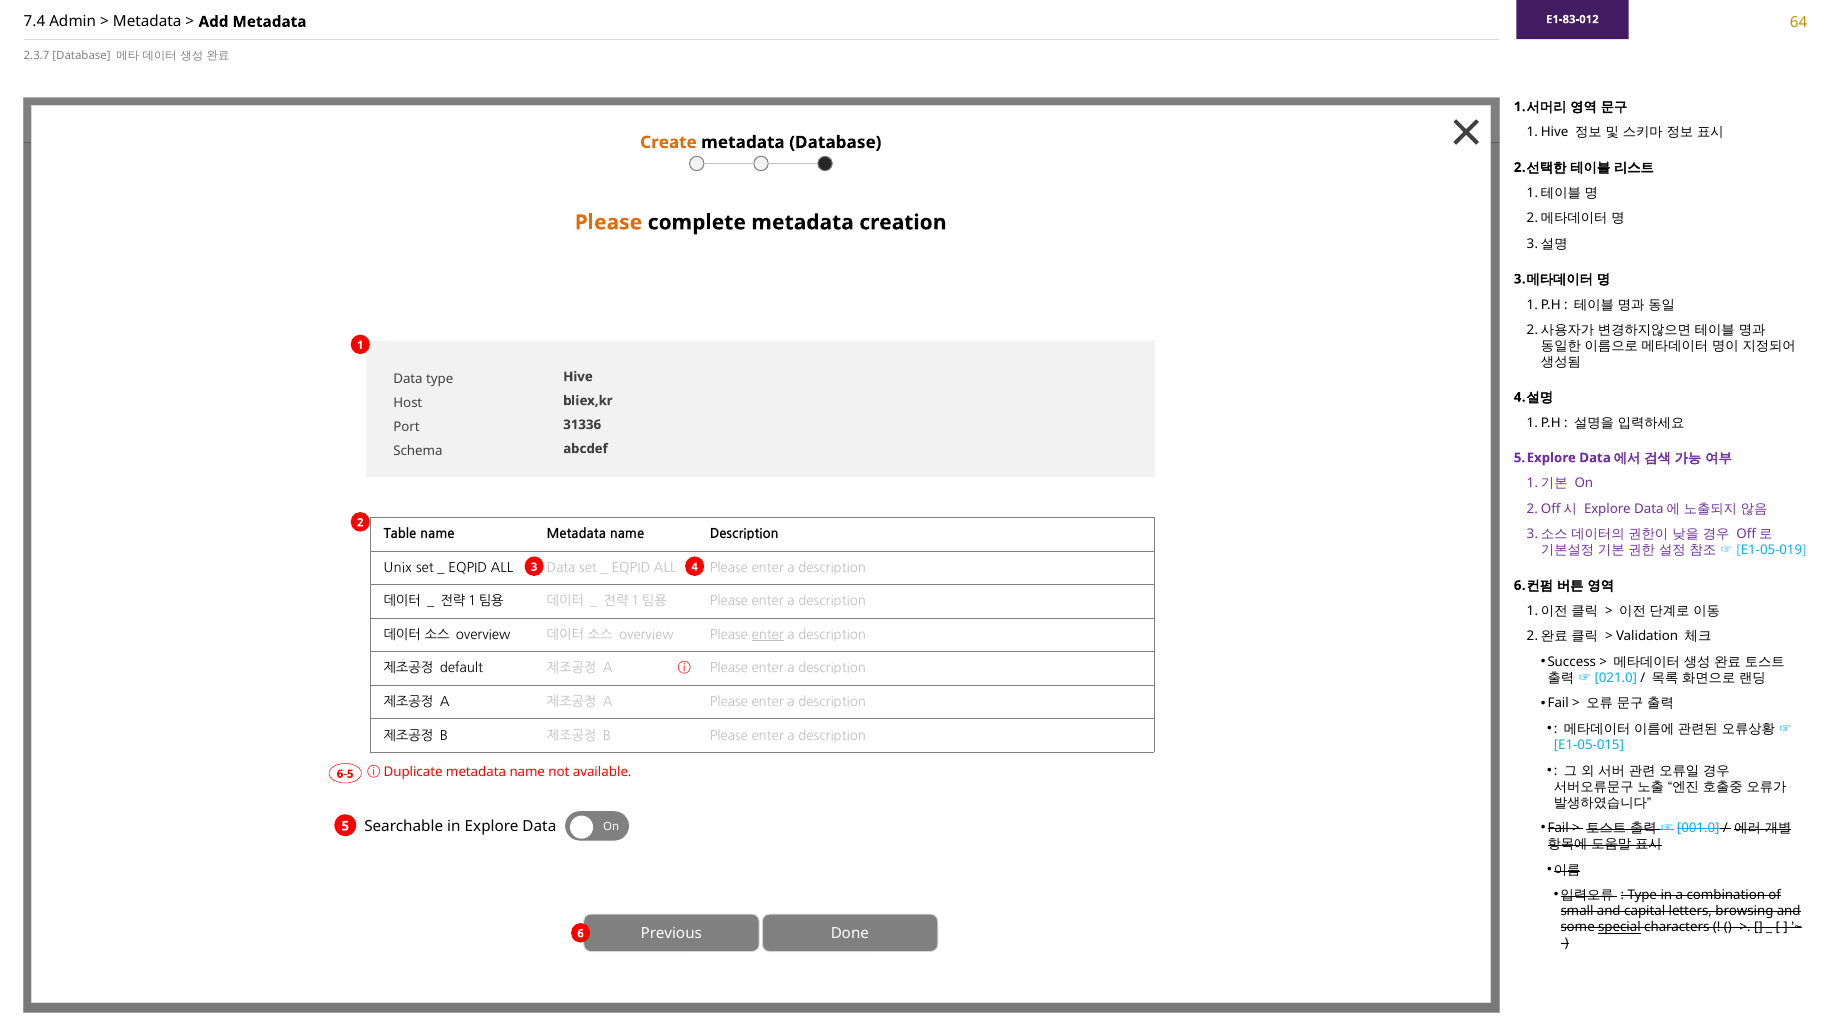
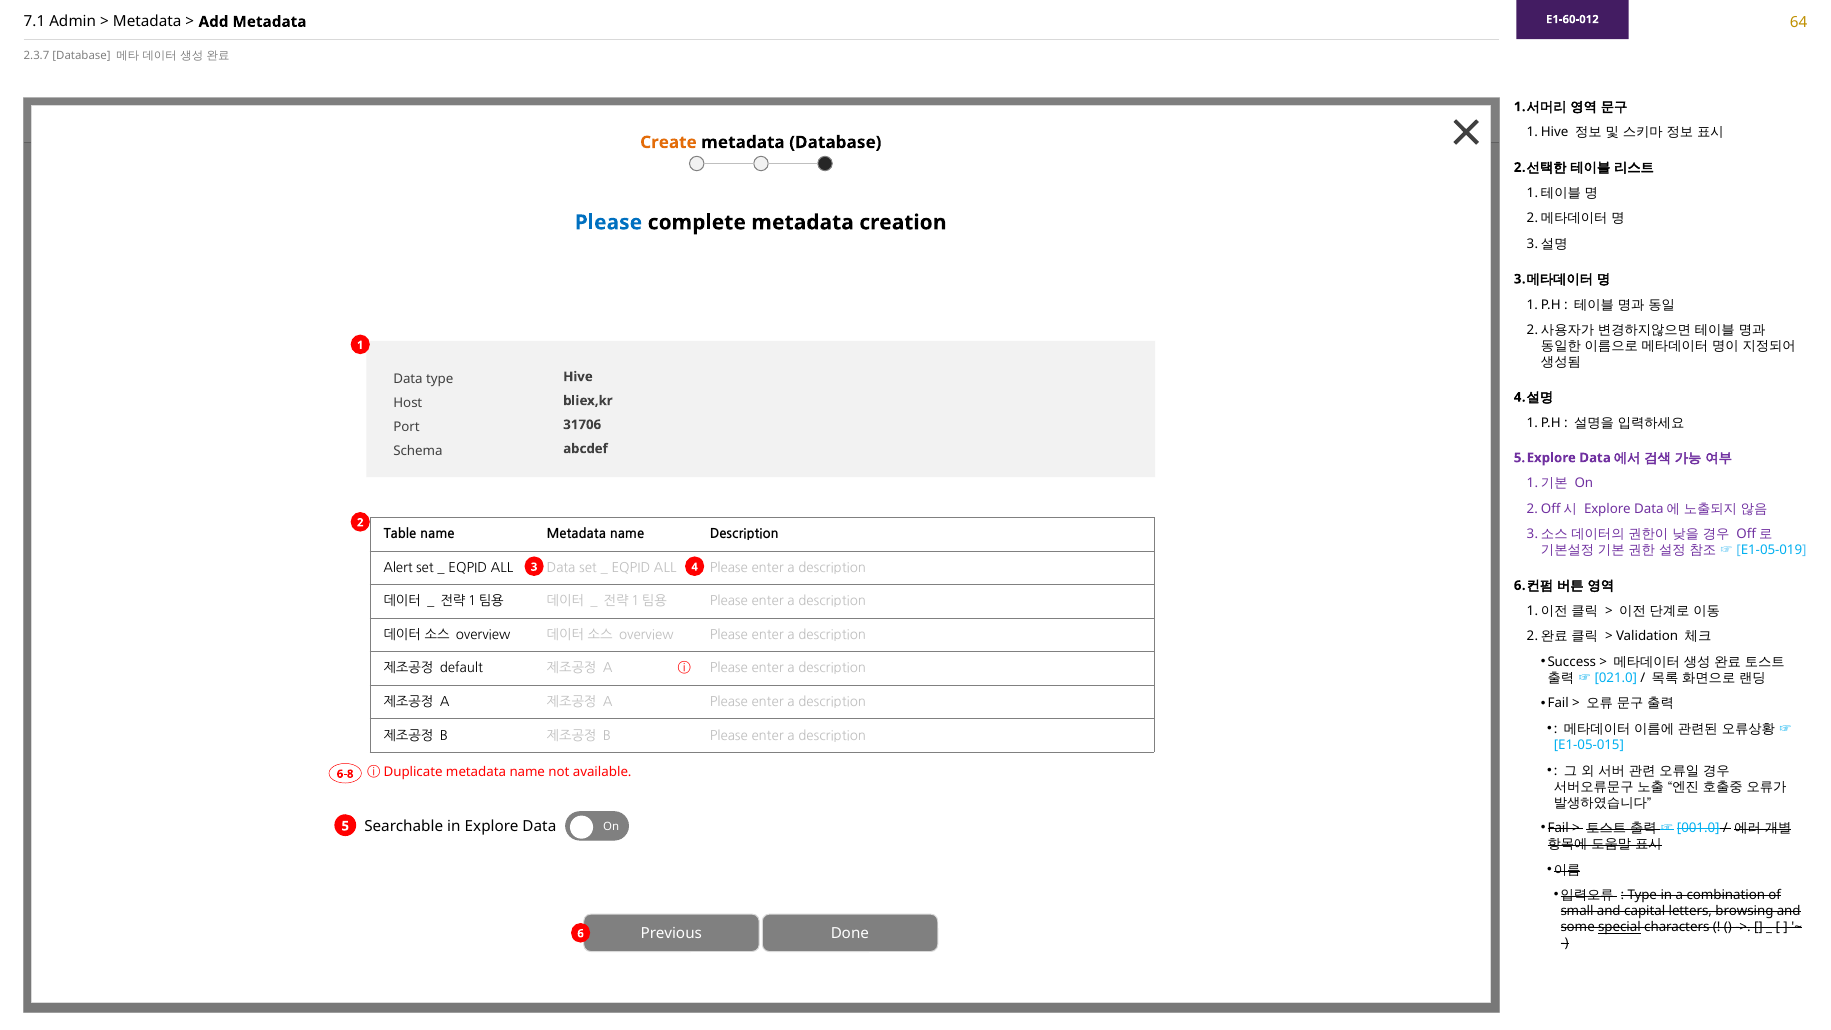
7.4: 7.4 -> 7.1
E1-83-012: E1-83-012 -> E1-60-012
Please at (608, 222) colour: orange -> blue
31336: 31336 -> 31706
Unix: Unix -> Alert
enter at (768, 635) underline: present -> none
6-5: 6-5 -> 6-8
